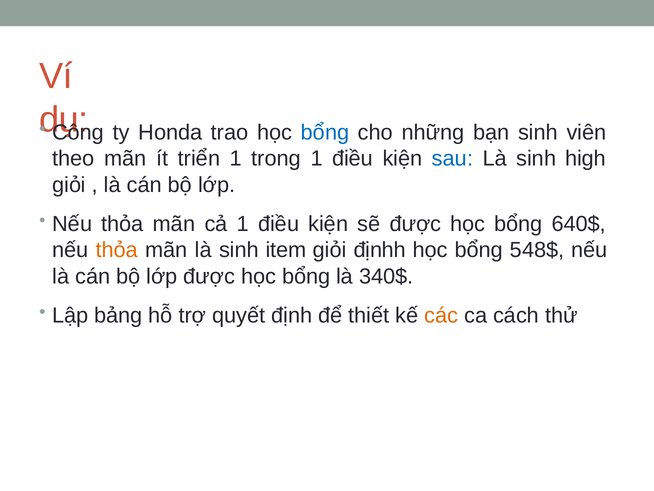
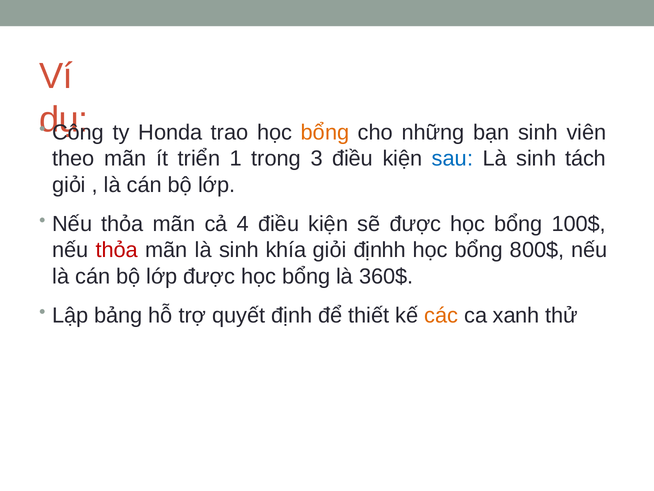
bổng at (325, 132) colour: blue -> orange
trong 1: 1 -> 3
high: high -> tách
cả 1: 1 -> 4
640$: 640$ -> 100$
thỏa at (117, 250) colour: orange -> red
item: item -> khía
548$: 548$ -> 800$
340$: 340$ -> 360$
cách: cách -> xanh
